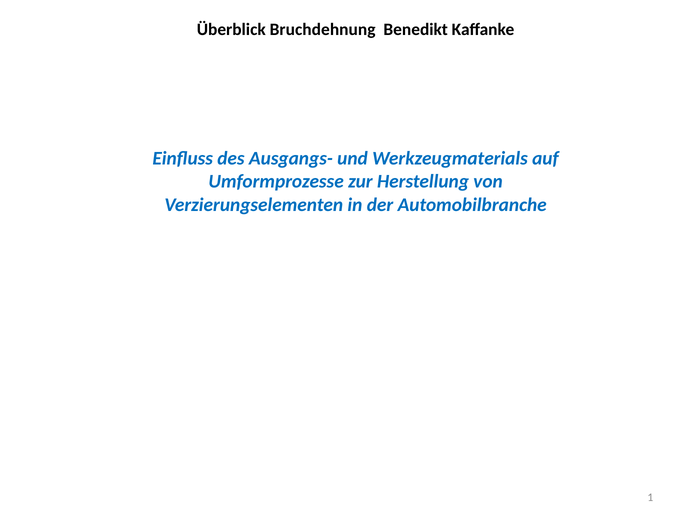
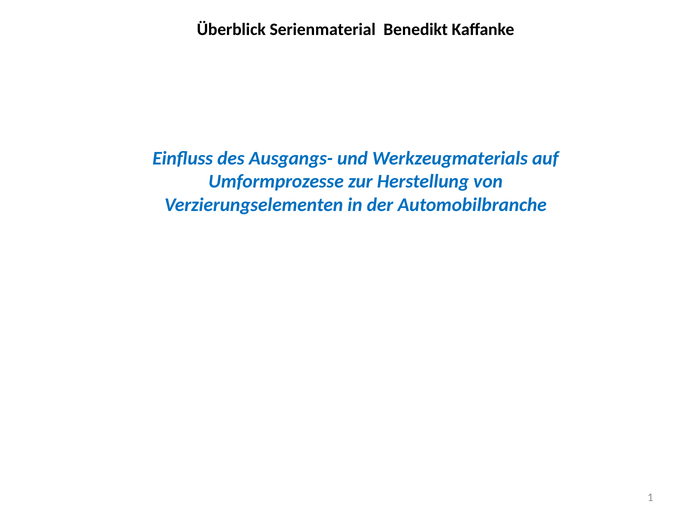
Bruchdehnung: Bruchdehnung -> Serienmaterial
